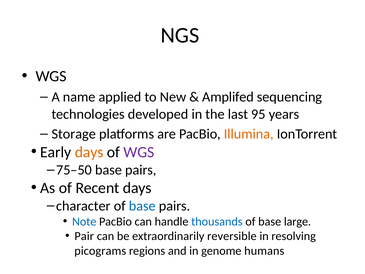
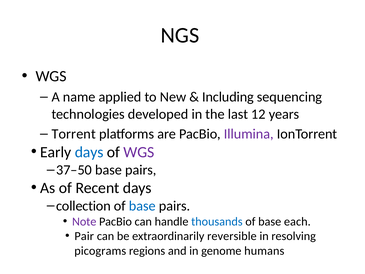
Amplifed: Amplifed -> Including
95: 95 -> 12
Storage: Storage -> Torrent
Illumina colour: orange -> purple
days at (89, 152) colour: orange -> blue
75–50: 75–50 -> 37–50
character: character -> collection
Note colour: blue -> purple
large: large -> each
